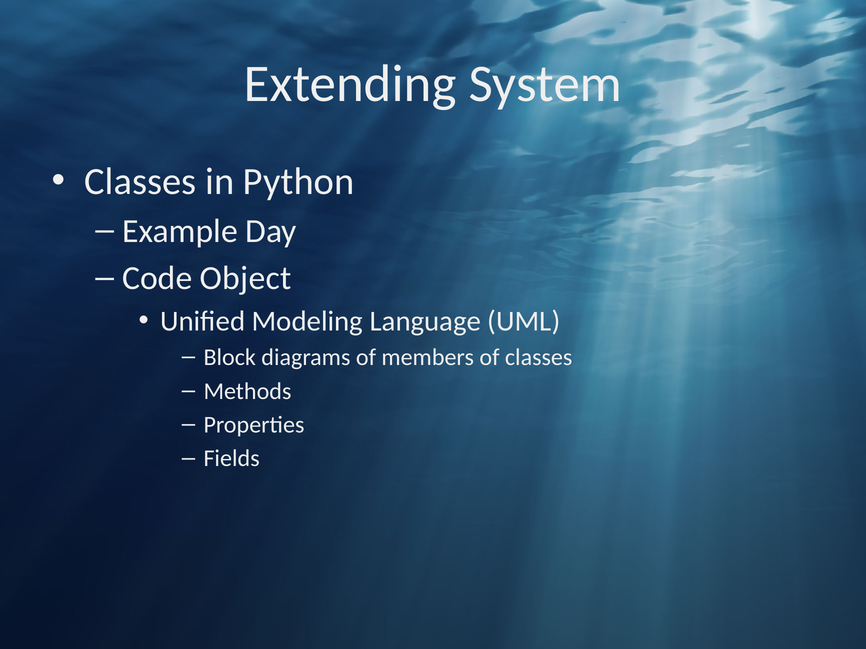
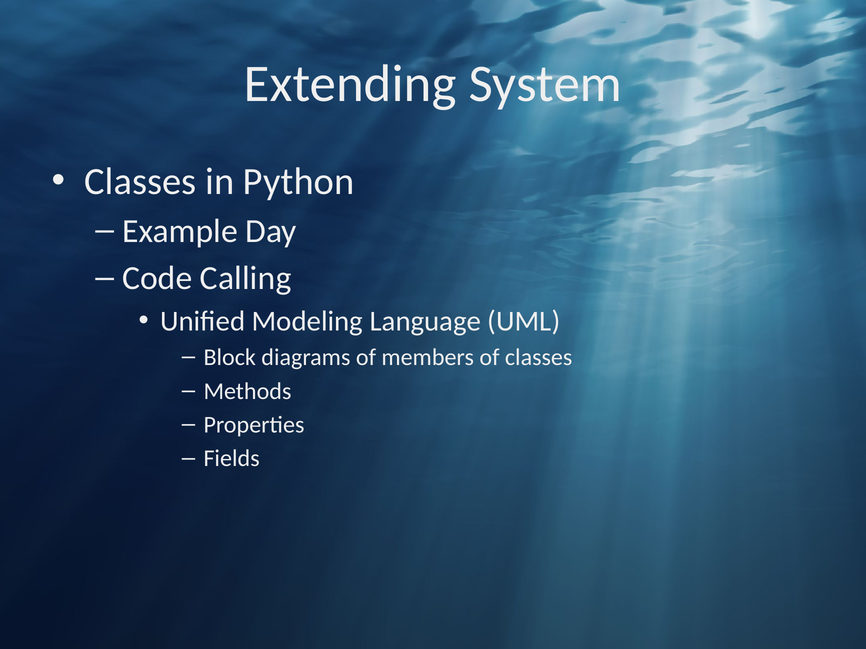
Object: Object -> Calling
